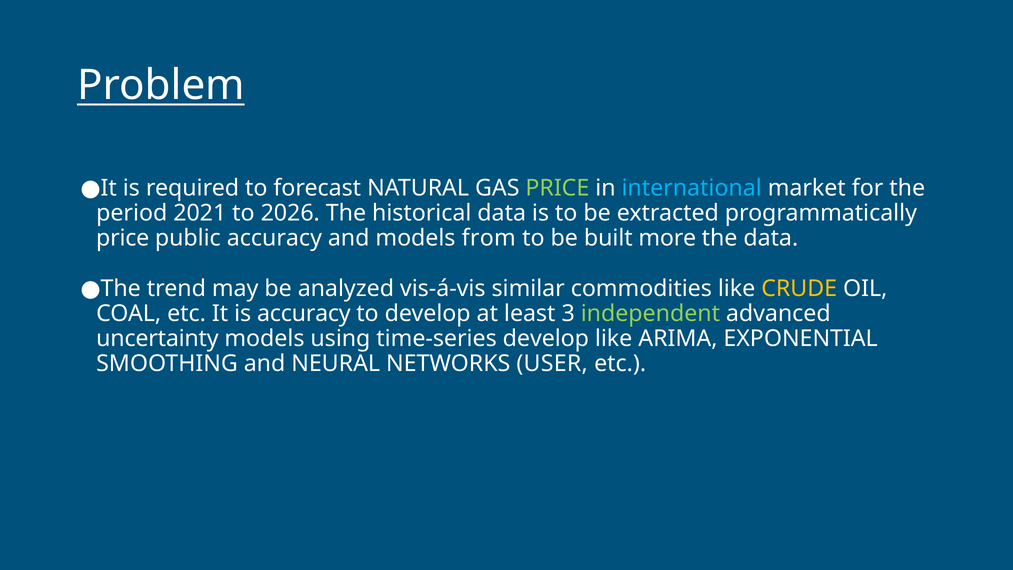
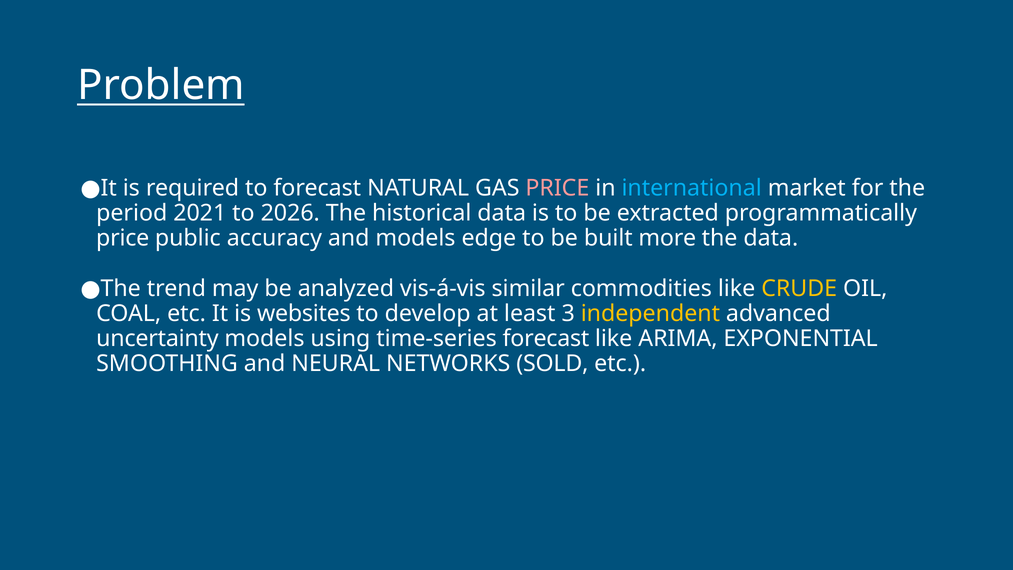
PRICE at (557, 188) colour: light green -> pink
from: from -> edge
is accuracy: accuracy -> websites
independent colour: light green -> yellow
time-series develop: develop -> forecast
USER: USER -> SOLD
